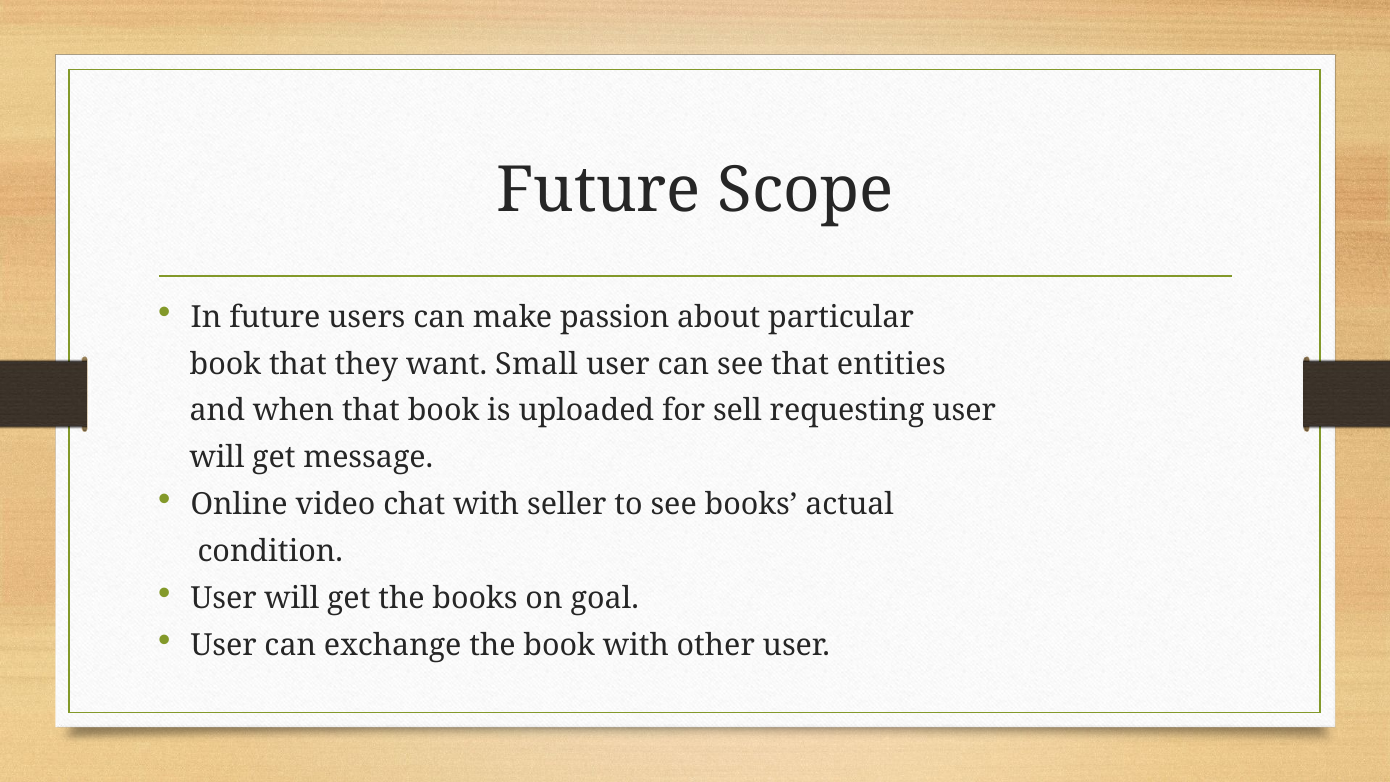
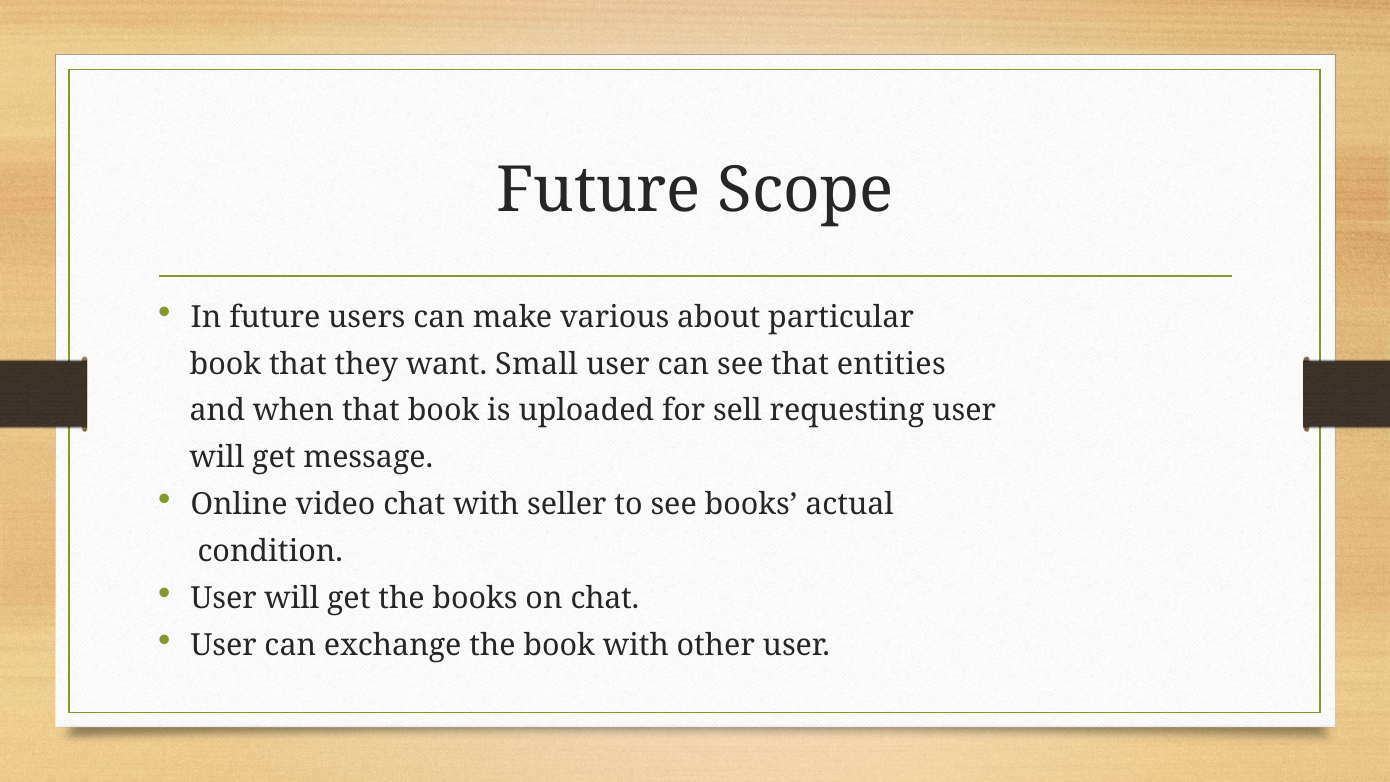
passion: passion -> various
on goal: goal -> chat
